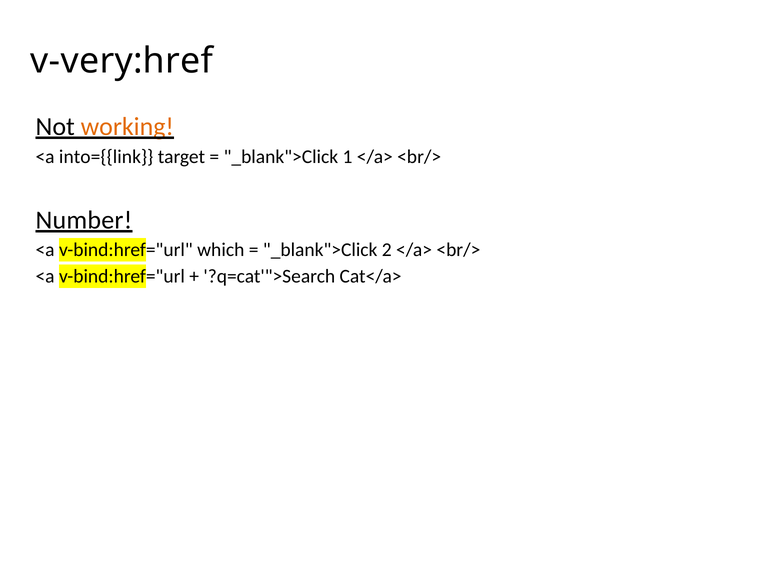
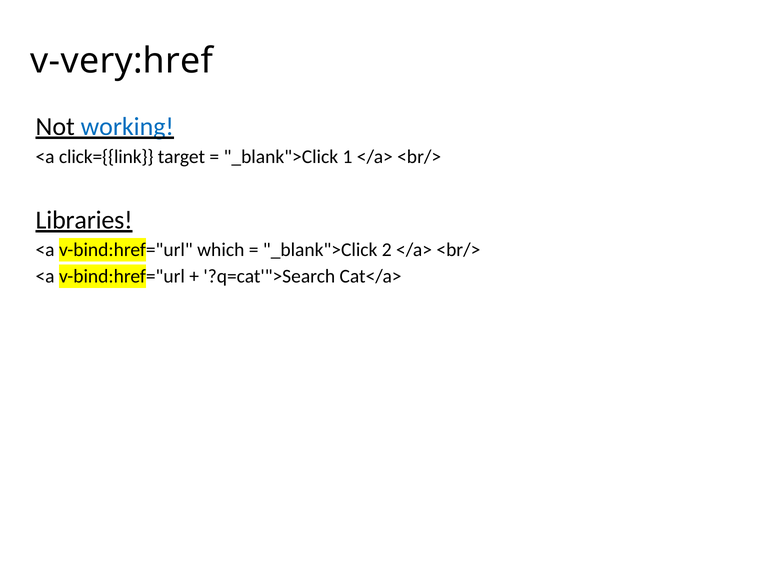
working colour: orange -> blue
into={{link: into={{link -> click={{link
Number: Number -> Libraries
